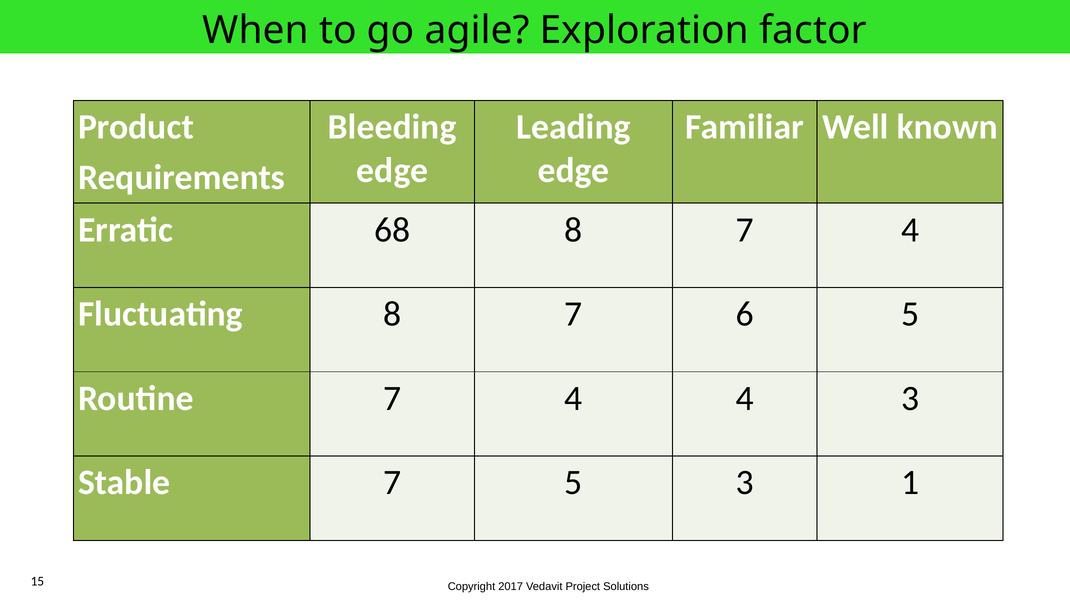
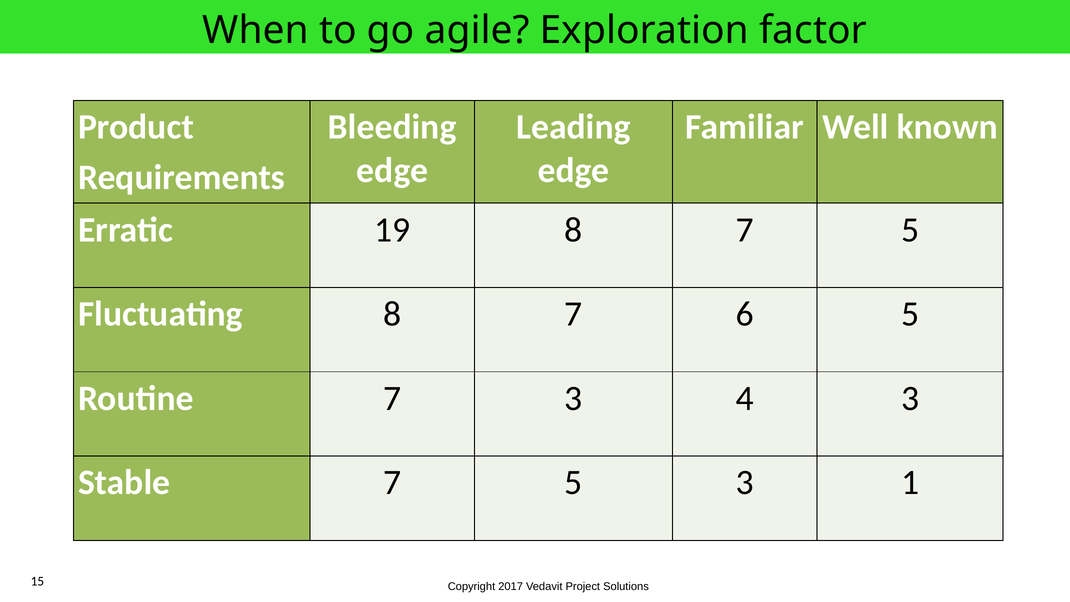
68: 68 -> 19
8 7 4: 4 -> 5
Routine 7 4: 4 -> 3
